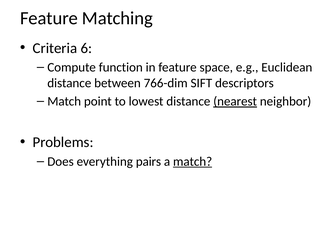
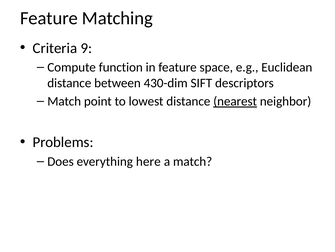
6: 6 -> 9
766-dim: 766-dim -> 430-dim
pairs: pairs -> here
match at (193, 161) underline: present -> none
